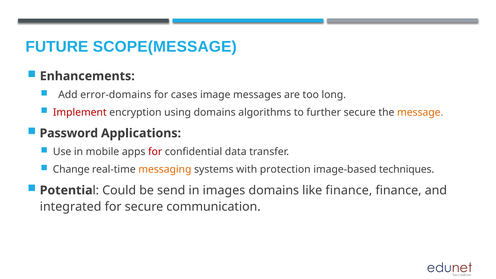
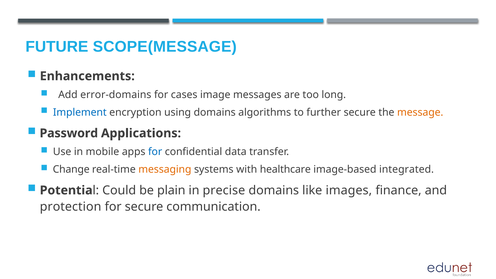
Implement colour: red -> blue
for at (155, 152) colour: red -> blue
protection: protection -> healthcare
techniques: techniques -> integrated
send: send -> plain
images: images -> precise
like finance: finance -> images
integrated: integrated -> protection
